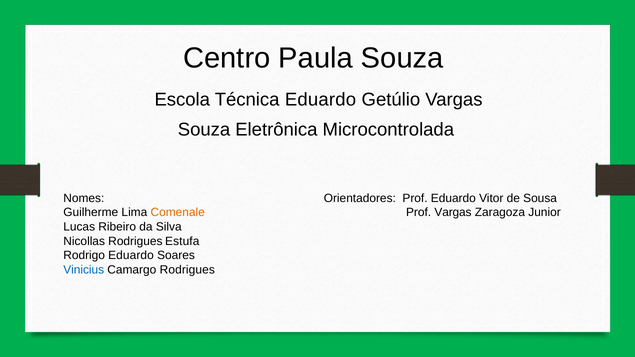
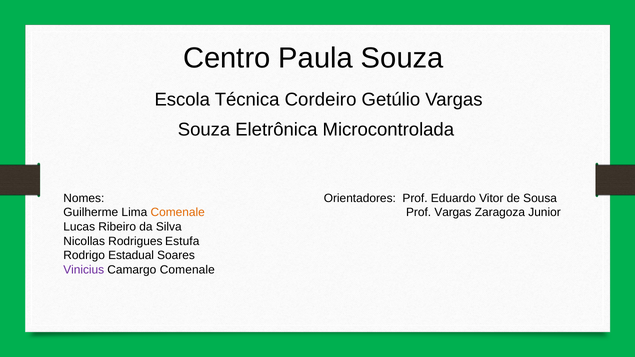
Técnica Eduardo: Eduardo -> Cordeiro
Rodrigo Eduardo: Eduardo -> Estadual
Vinicius colour: blue -> purple
Camargo Rodrigues: Rodrigues -> Comenale
